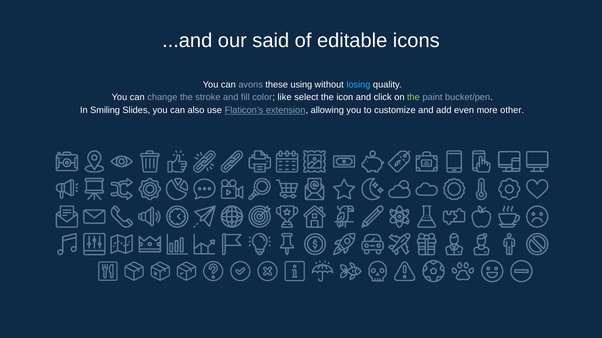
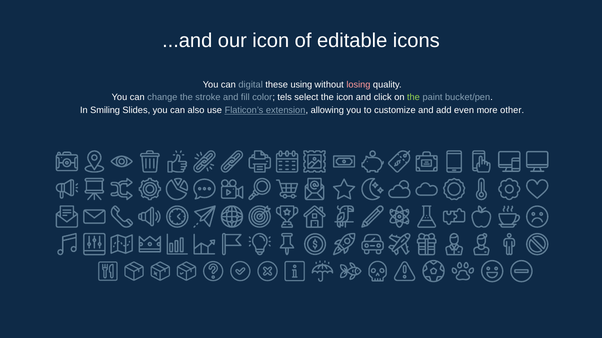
our said: said -> icon
avons: avons -> digital
losing colour: light blue -> pink
like: like -> tels
